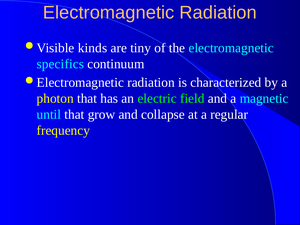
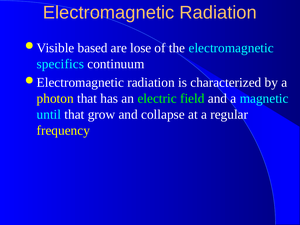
kinds: kinds -> based
tiny: tiny -> lose
